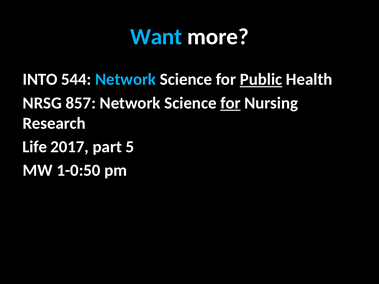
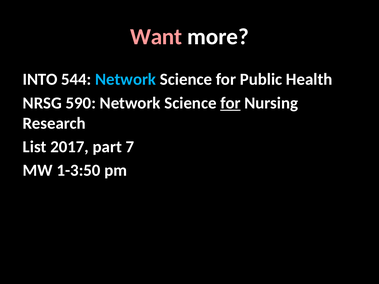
Want colour: light blue -> pink
Public underline: present -> none
857: 857 -> 590
Life: Life -> List
5: 5 -> 7
1-0:50: 1-0:50 -> 1-3:50
